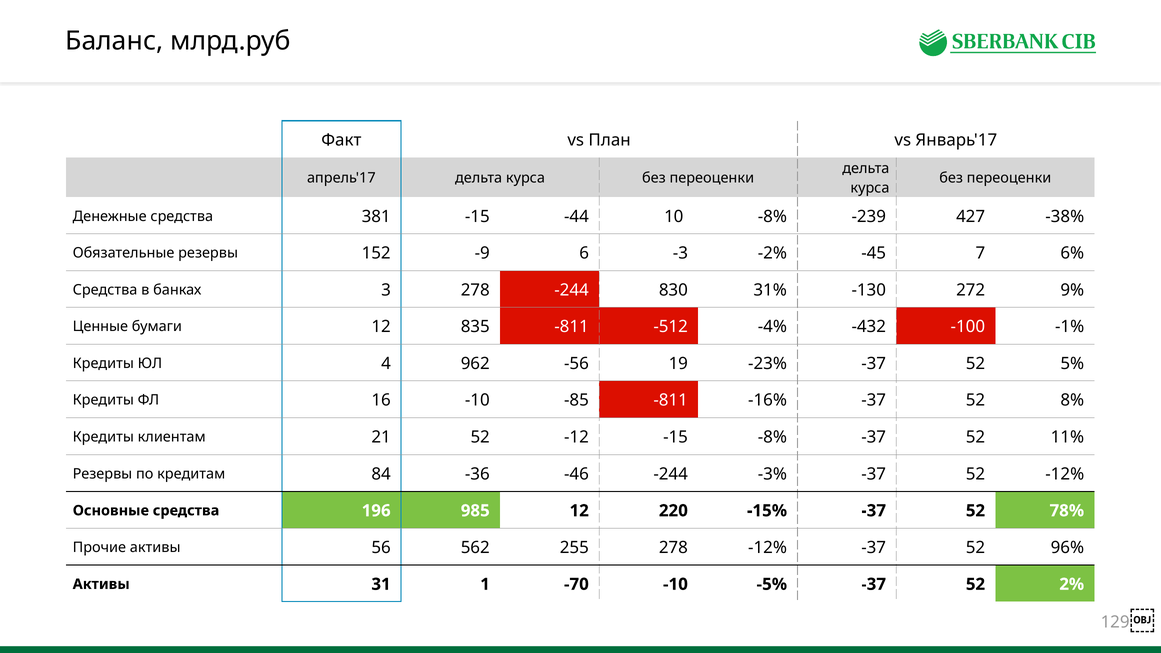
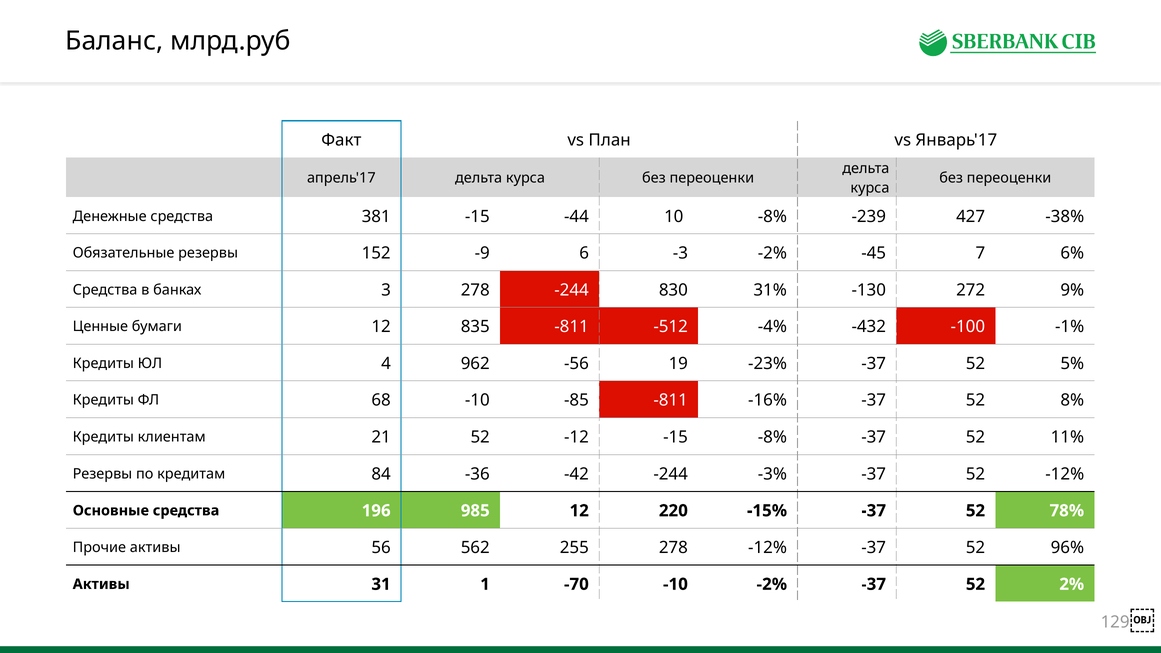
16: 16 -> 68
-46: -46 -> -42
-10 -5%: -5% -> -2%
